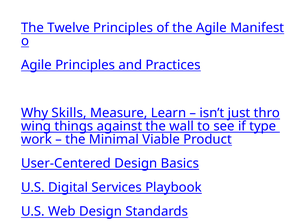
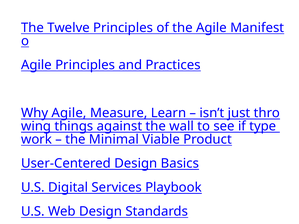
Why Skills: Skills -> Agile
